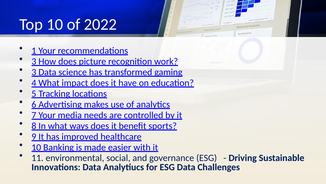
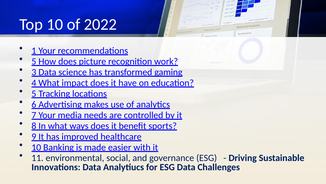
3 at (34, 61): 3 -> 5
